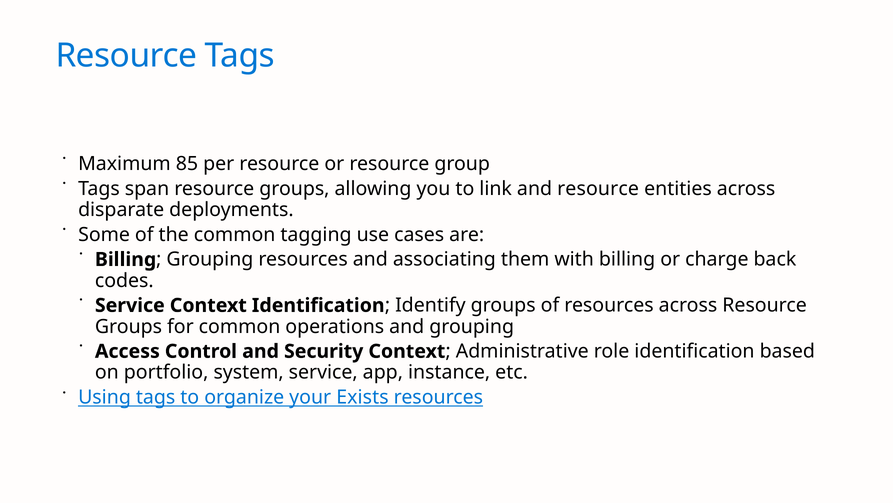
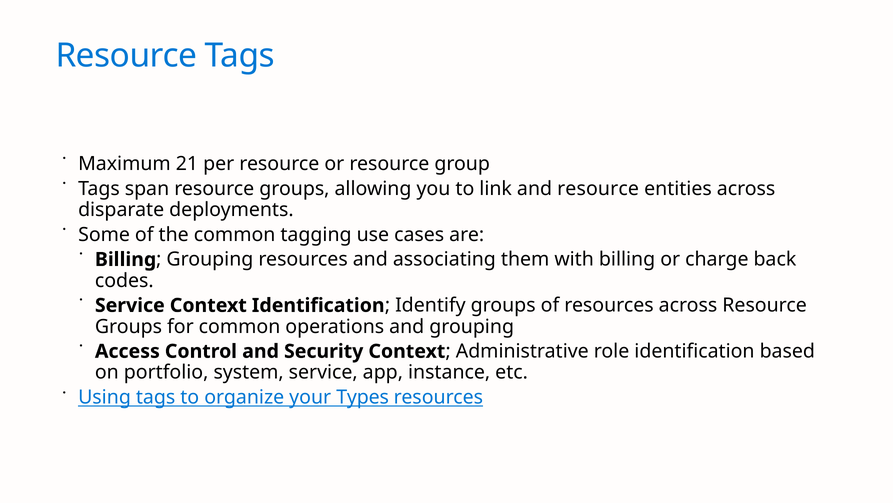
85: 85 -> 21
Exists: Exists -> Types
